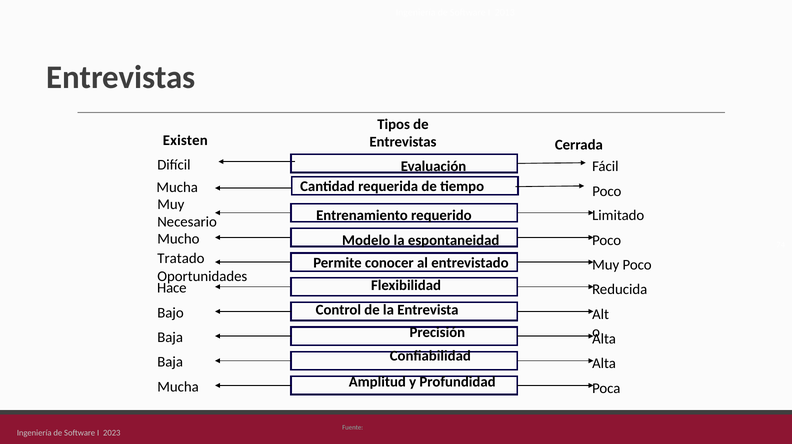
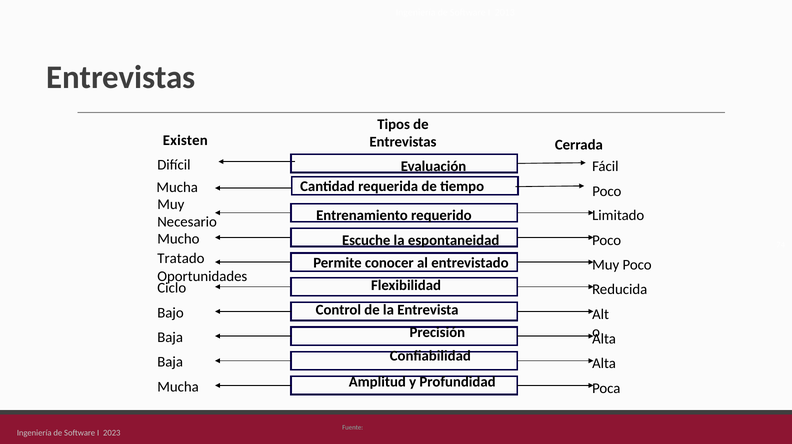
Modelo: Modelo -> Escuche
Hace: Hace -> Ciclo
